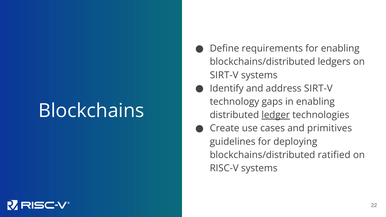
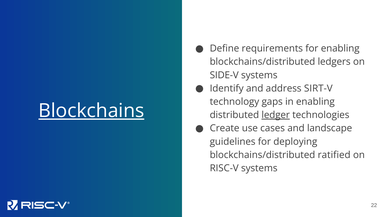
SIRT-V at (224, 75): SIRT-V -> SIDE-V
Blockchains underline: none -> present
primitives: primitives -> landscape
